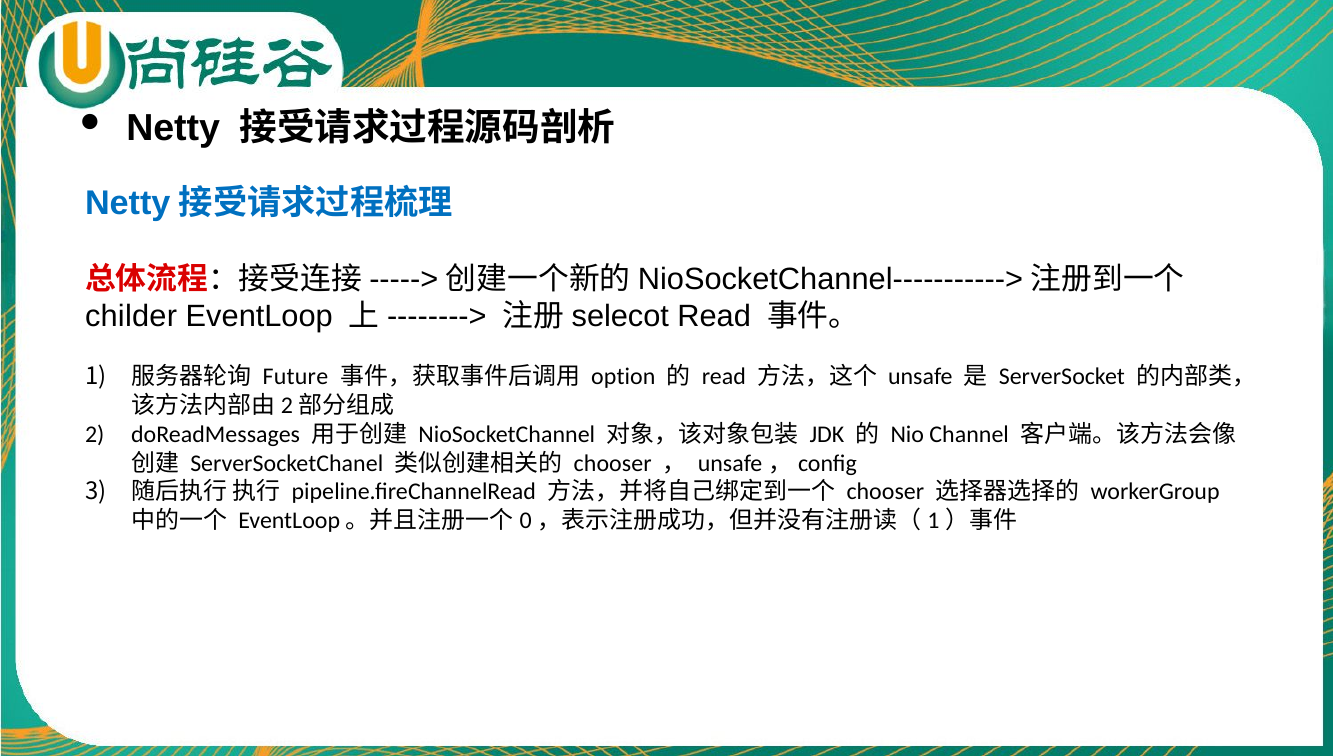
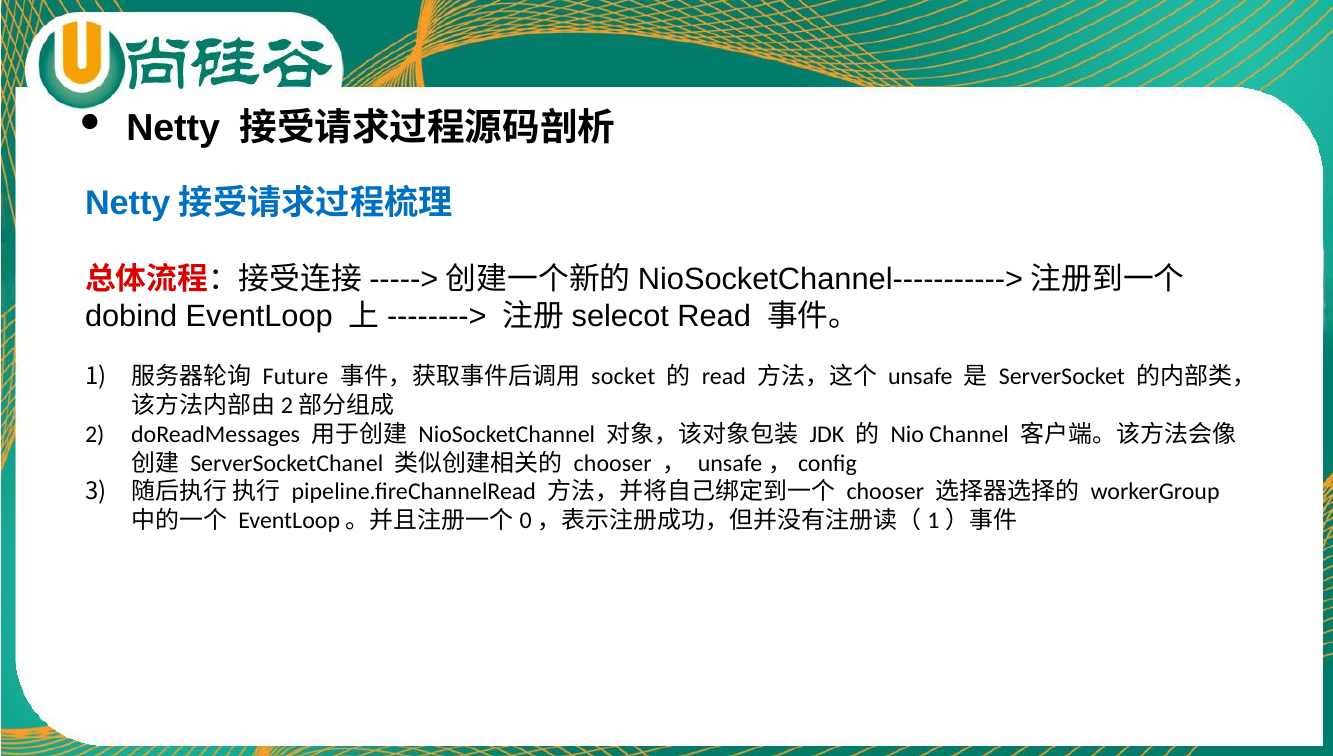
childer: childer -> dobind
option: option -> socket
